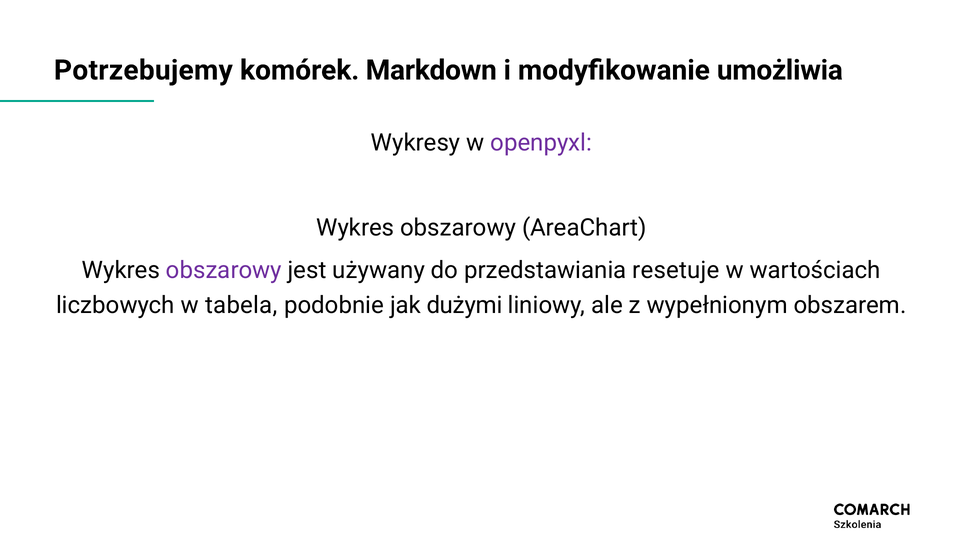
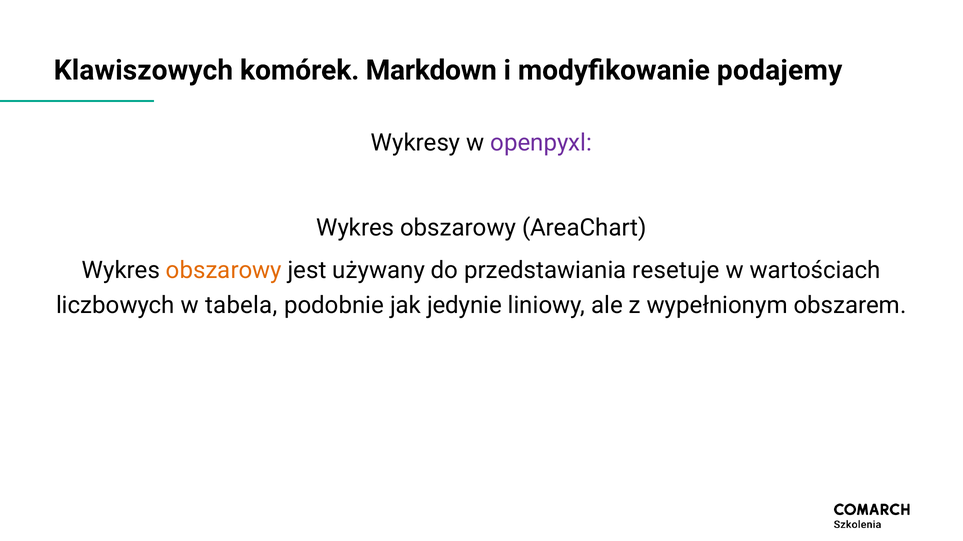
Potrzebujemy: Potrzebujemy -> Klawiszowych
umożliwia: umożliwia -> podajemy
obszarowy at (224, 271) colour: purple -> orange
dużymi: dużymi -> jedynie
